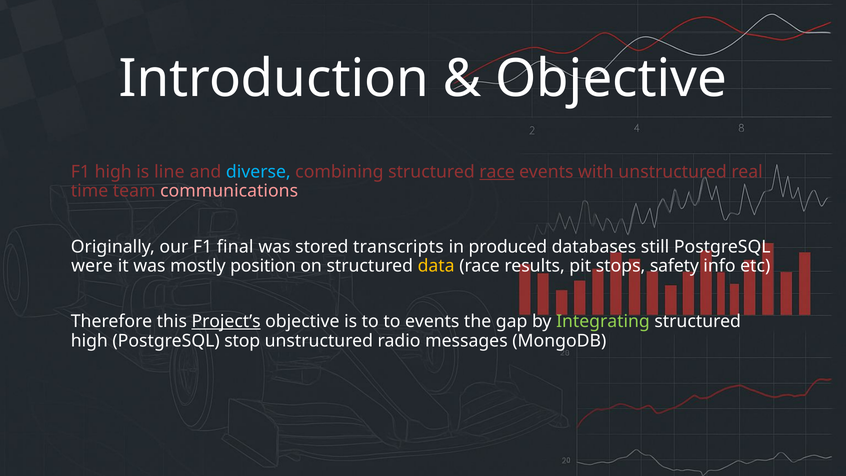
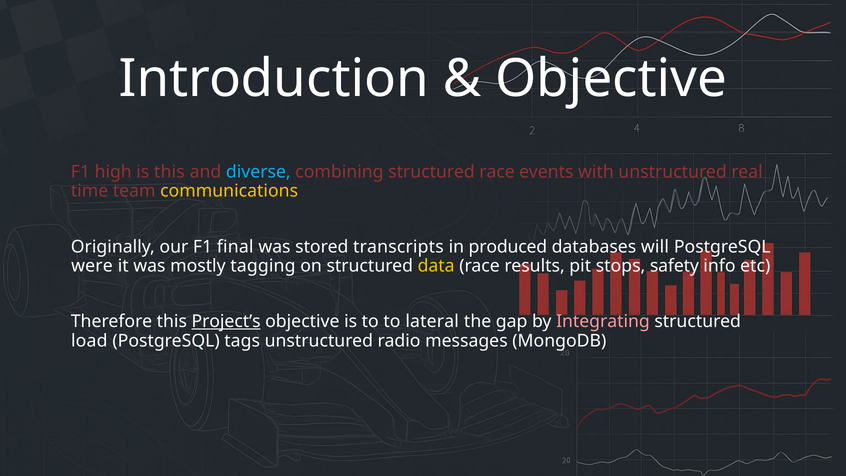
is line: line -> this
race at (497, 172) underline: present -> none
communications colour: pink -> yellow
still: still -> will
position: position -> tagging
to events: events -> lateral
Integrating colour: light green -> pink
high at (89, 341): high -> load
stop: stop -> tags
